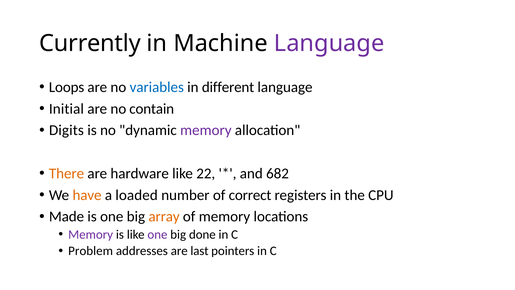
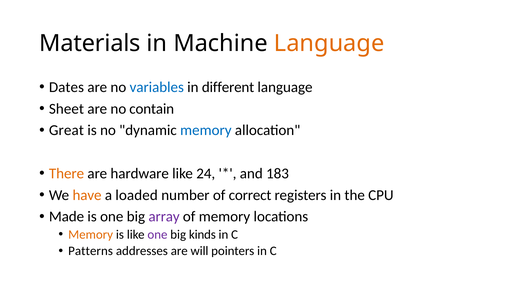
Currently: Currently -> Materials
Language at (329, 43) colour: purple -> orange
Loops: Loops -> Dates
Initial: Initial -> Sheet
Digits: Digits -> Great
memory at (206, 130) colour: purple -> blue
22: 22 -> 24
682: 682 -> 183
array colour: orange -> purple
Memory at (91, 234) colour: purple -> orange
done: done -> kinds
Problem: Problem -> Patterns
last: last -> will
